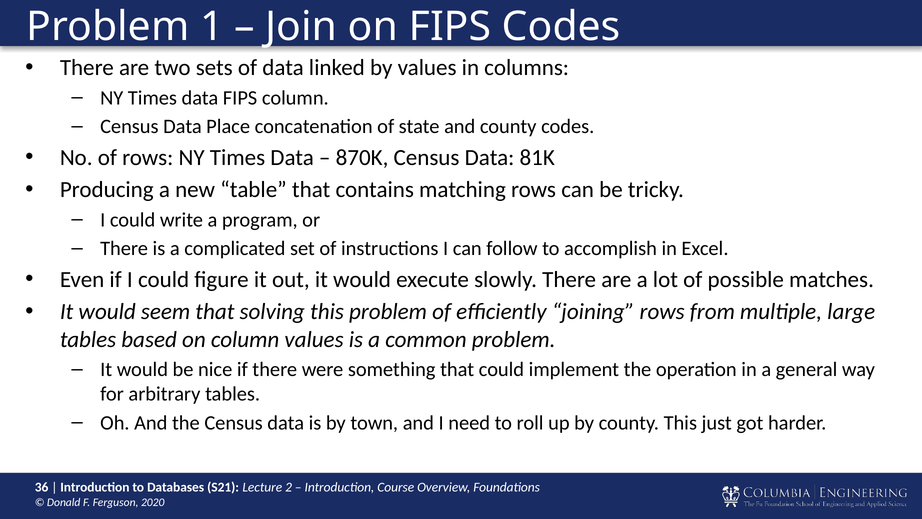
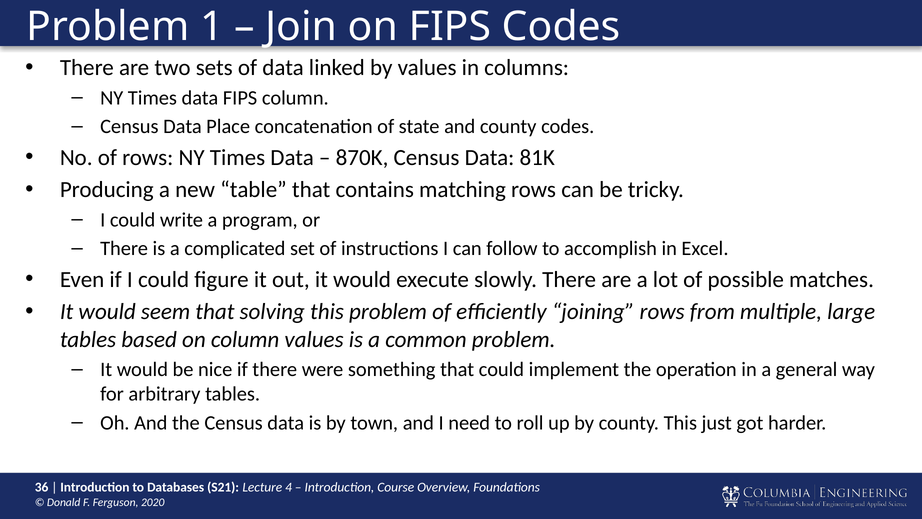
2: 2 -> 4
